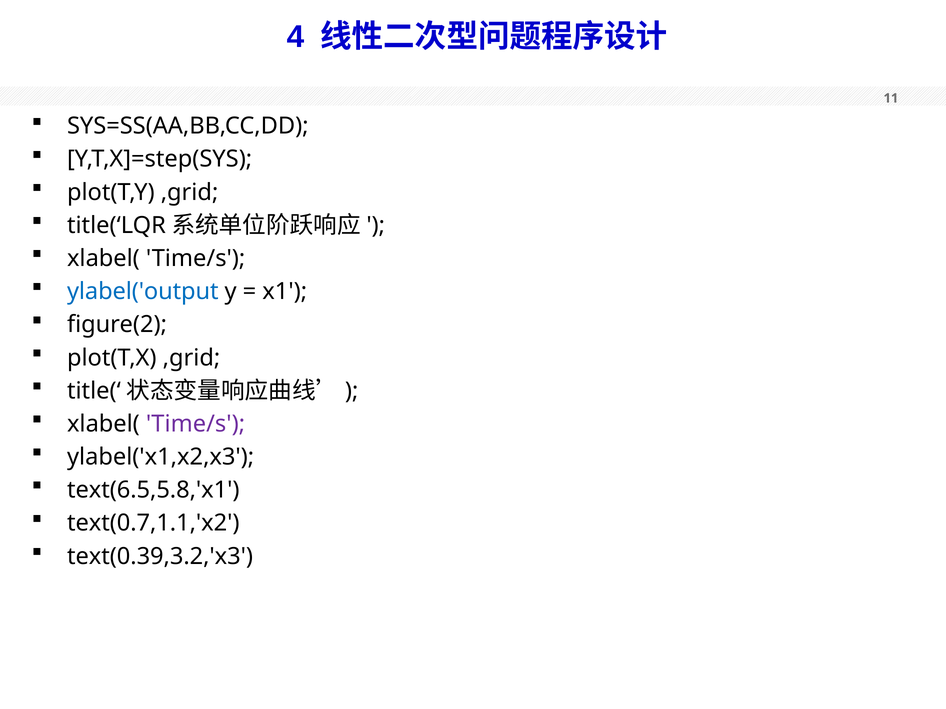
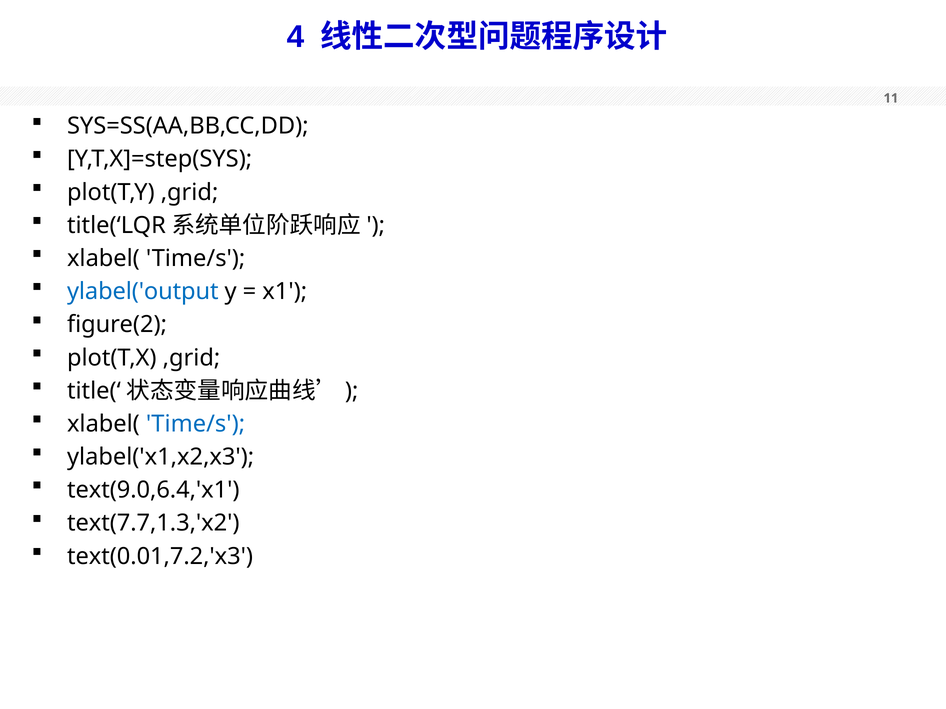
Time/s at (196, 424) colour: purple -> blue
text(6.5,5.8,'x1: text(6.5,5.8,'x1 -> text(9.0,6.4,'x1
text(0.7,1.1,'x2: text(0.7,1.1,'x2 -> text(7.7,1.3,'x2
text(0.39,3.2,'x3: text(0.39,3.2,'x3 -> text(0.01,7.2,'x3
